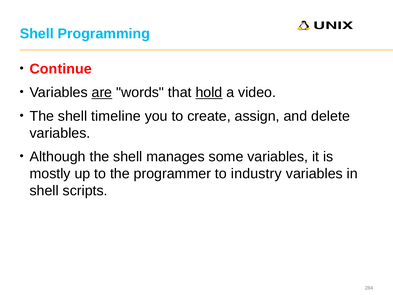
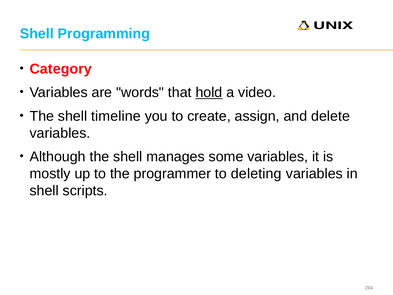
Continue: Continue -> Category
are underline: present -> none
industry: industry -> deleting
